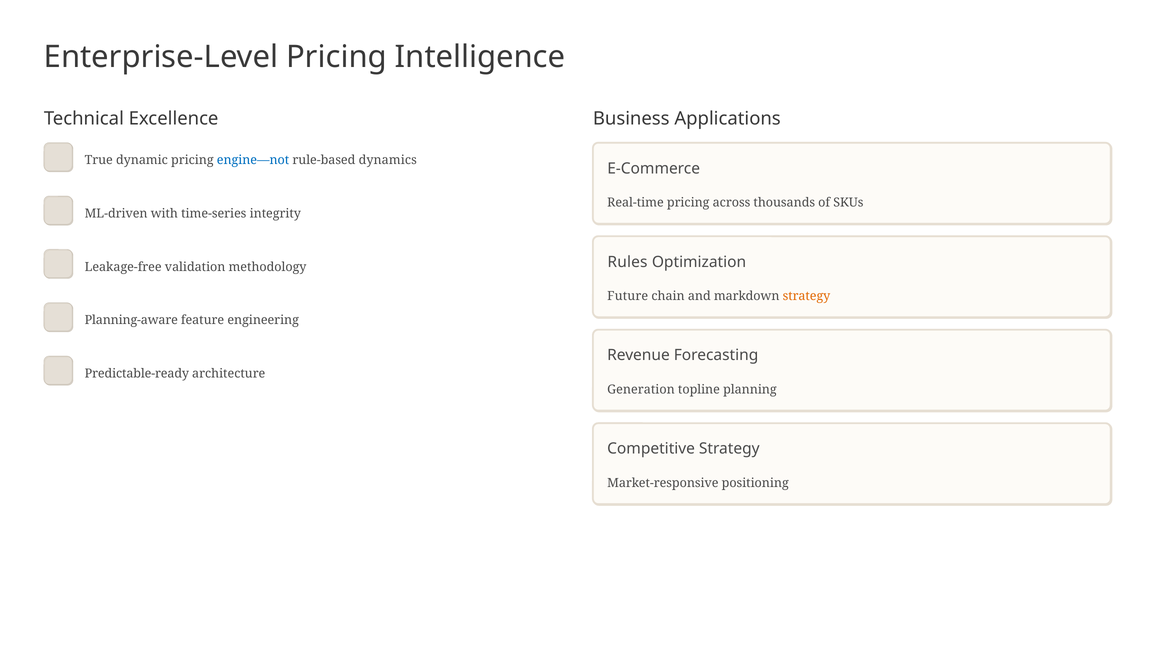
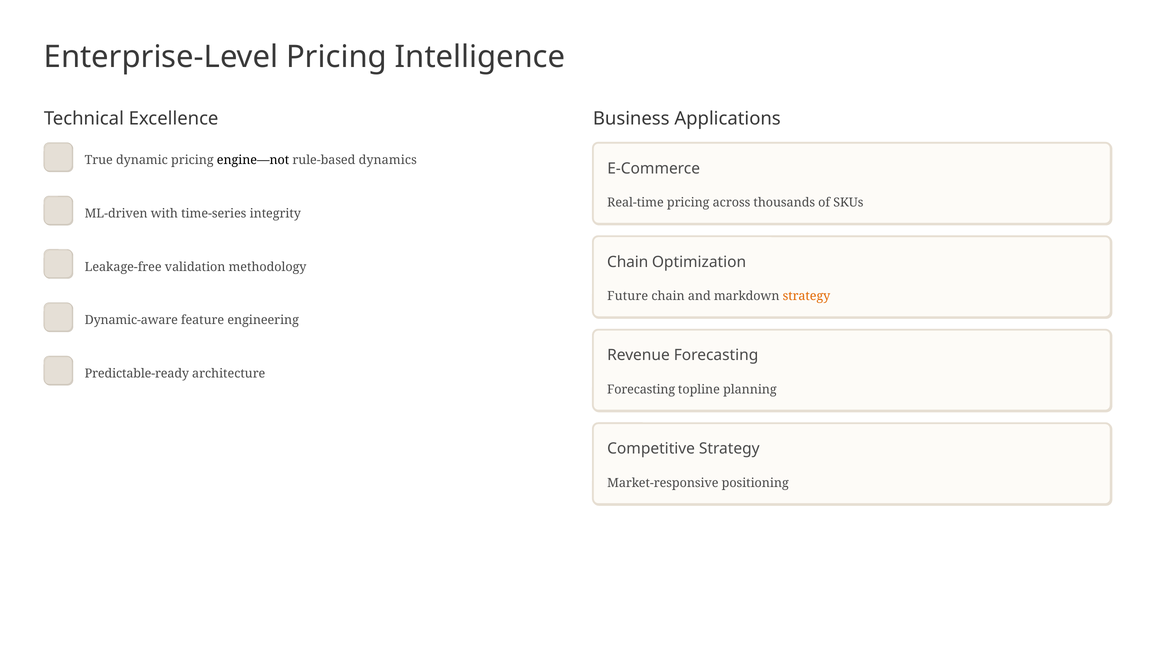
engine—not colour: blue -> black
Rules at (628, 262): Rules -> Chain
Planning-aware: Planning-aware -> Dynamic-aware
Generation at (641, 390): Generation -> Forecasting
